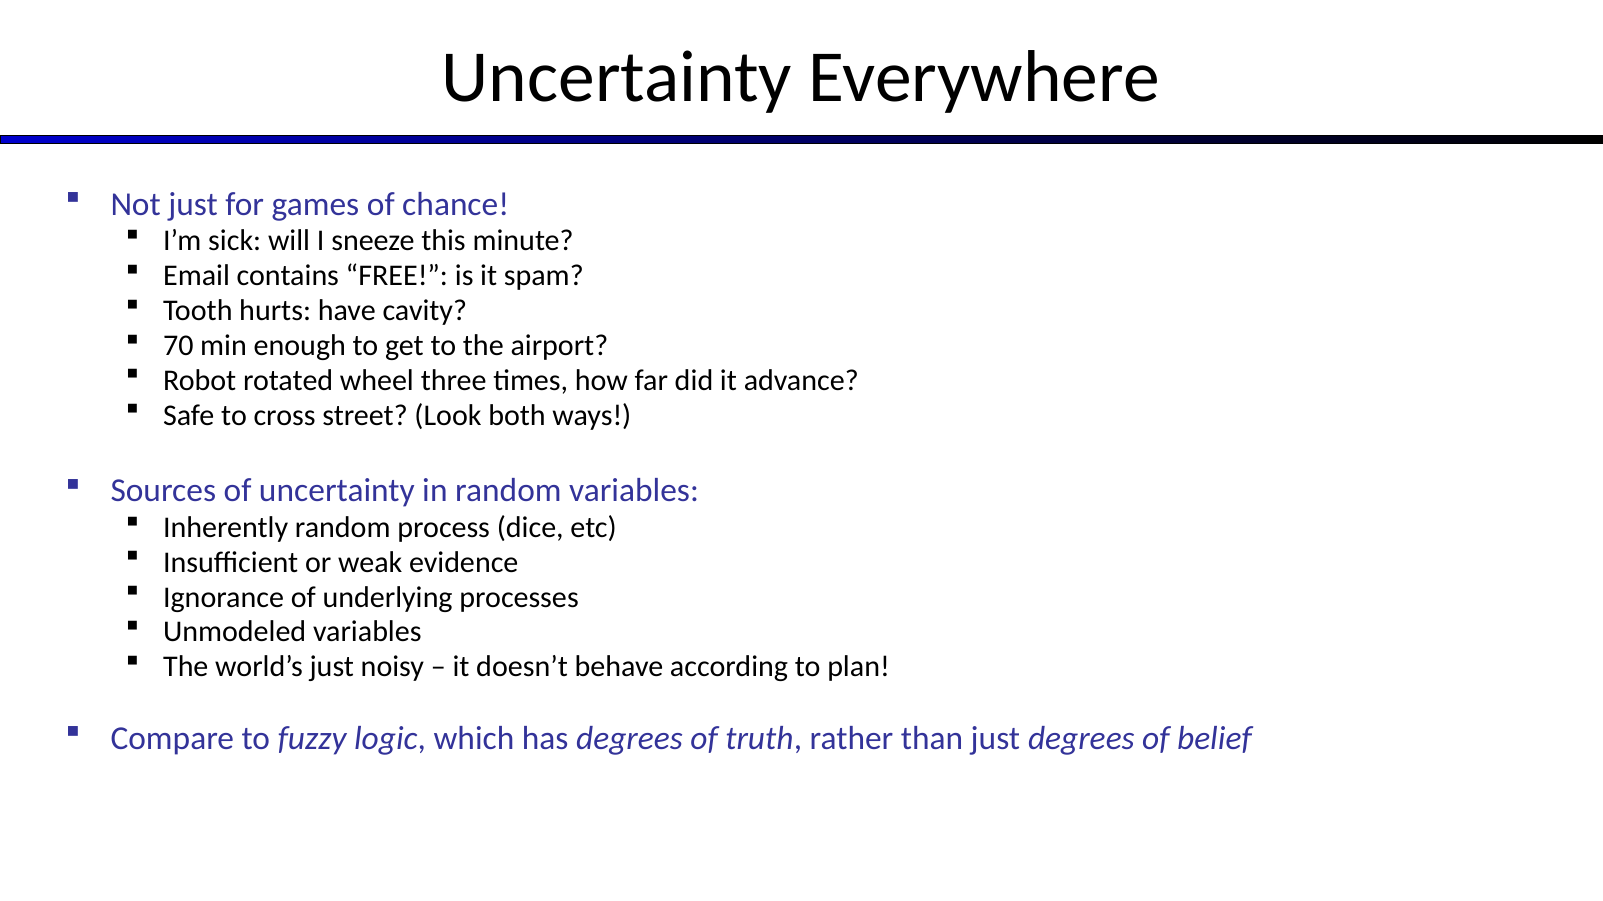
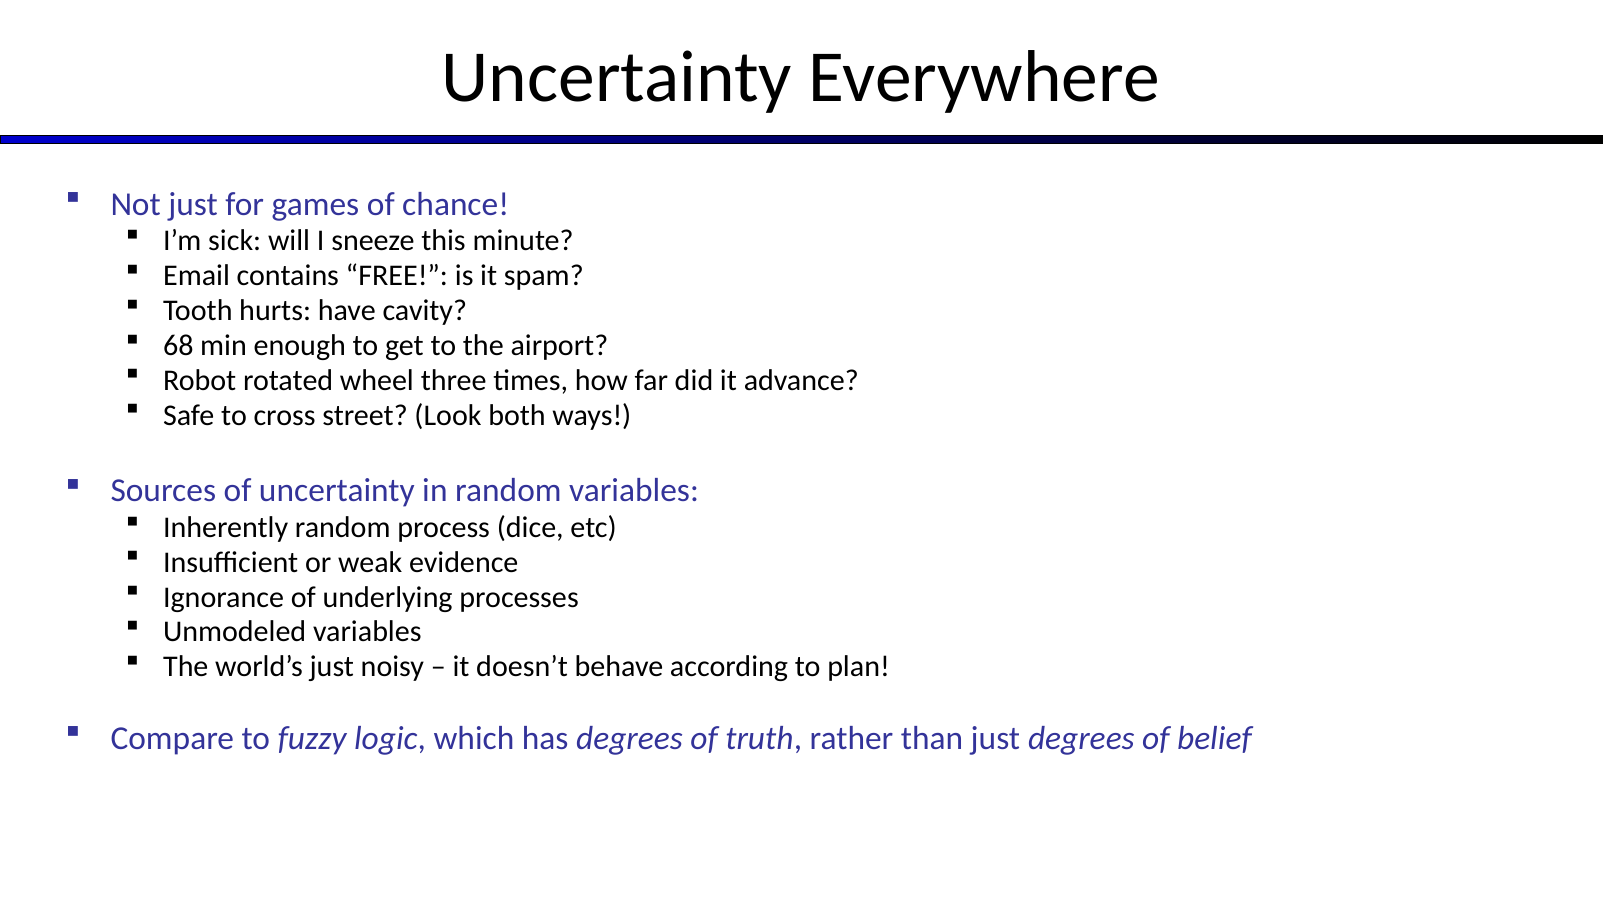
70: 70 -> 68
